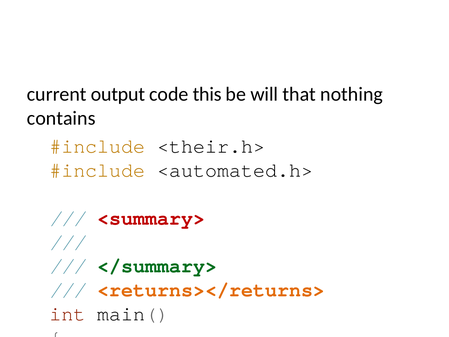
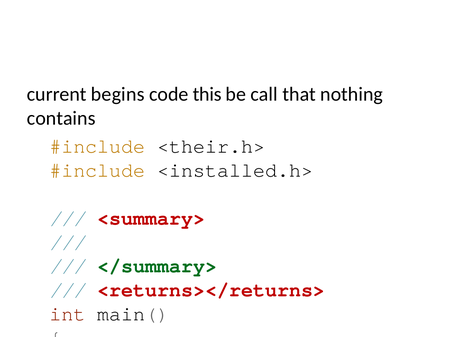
output: output -> begins
will: will -> call
<automated.h>: <automated.h> -> <installed.h>
<returns></returns> colour: orange -> red
